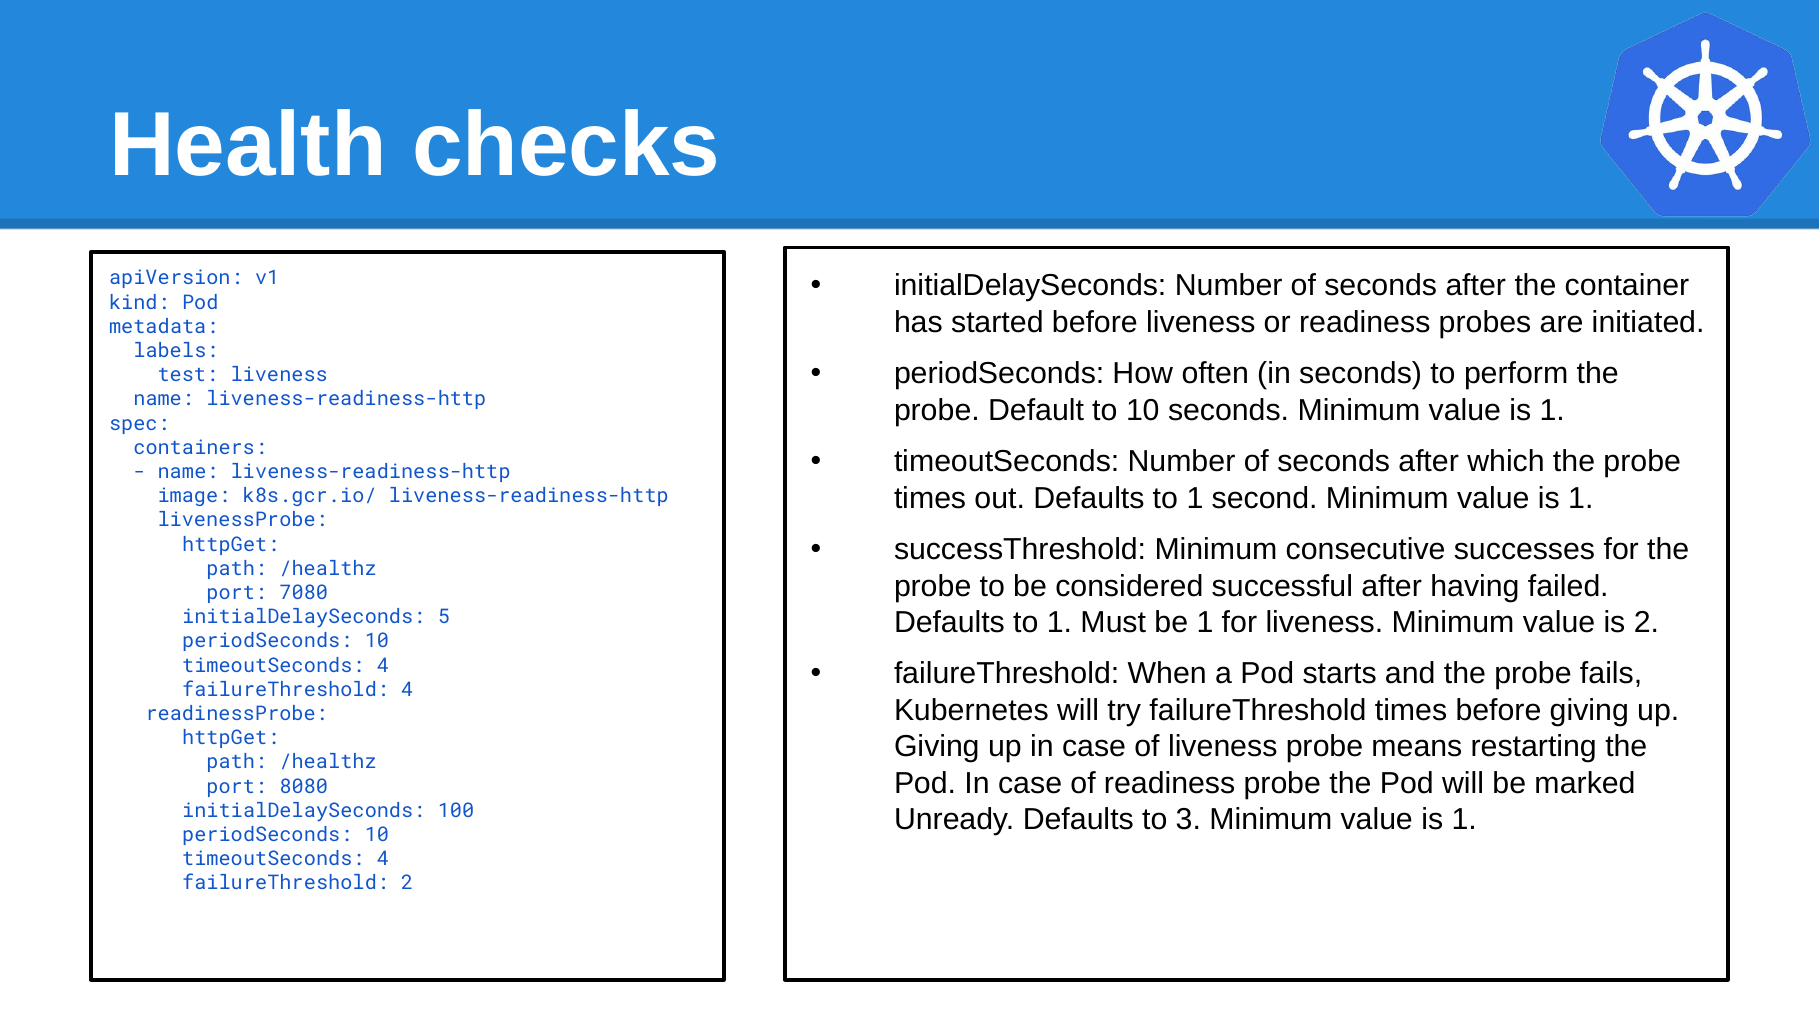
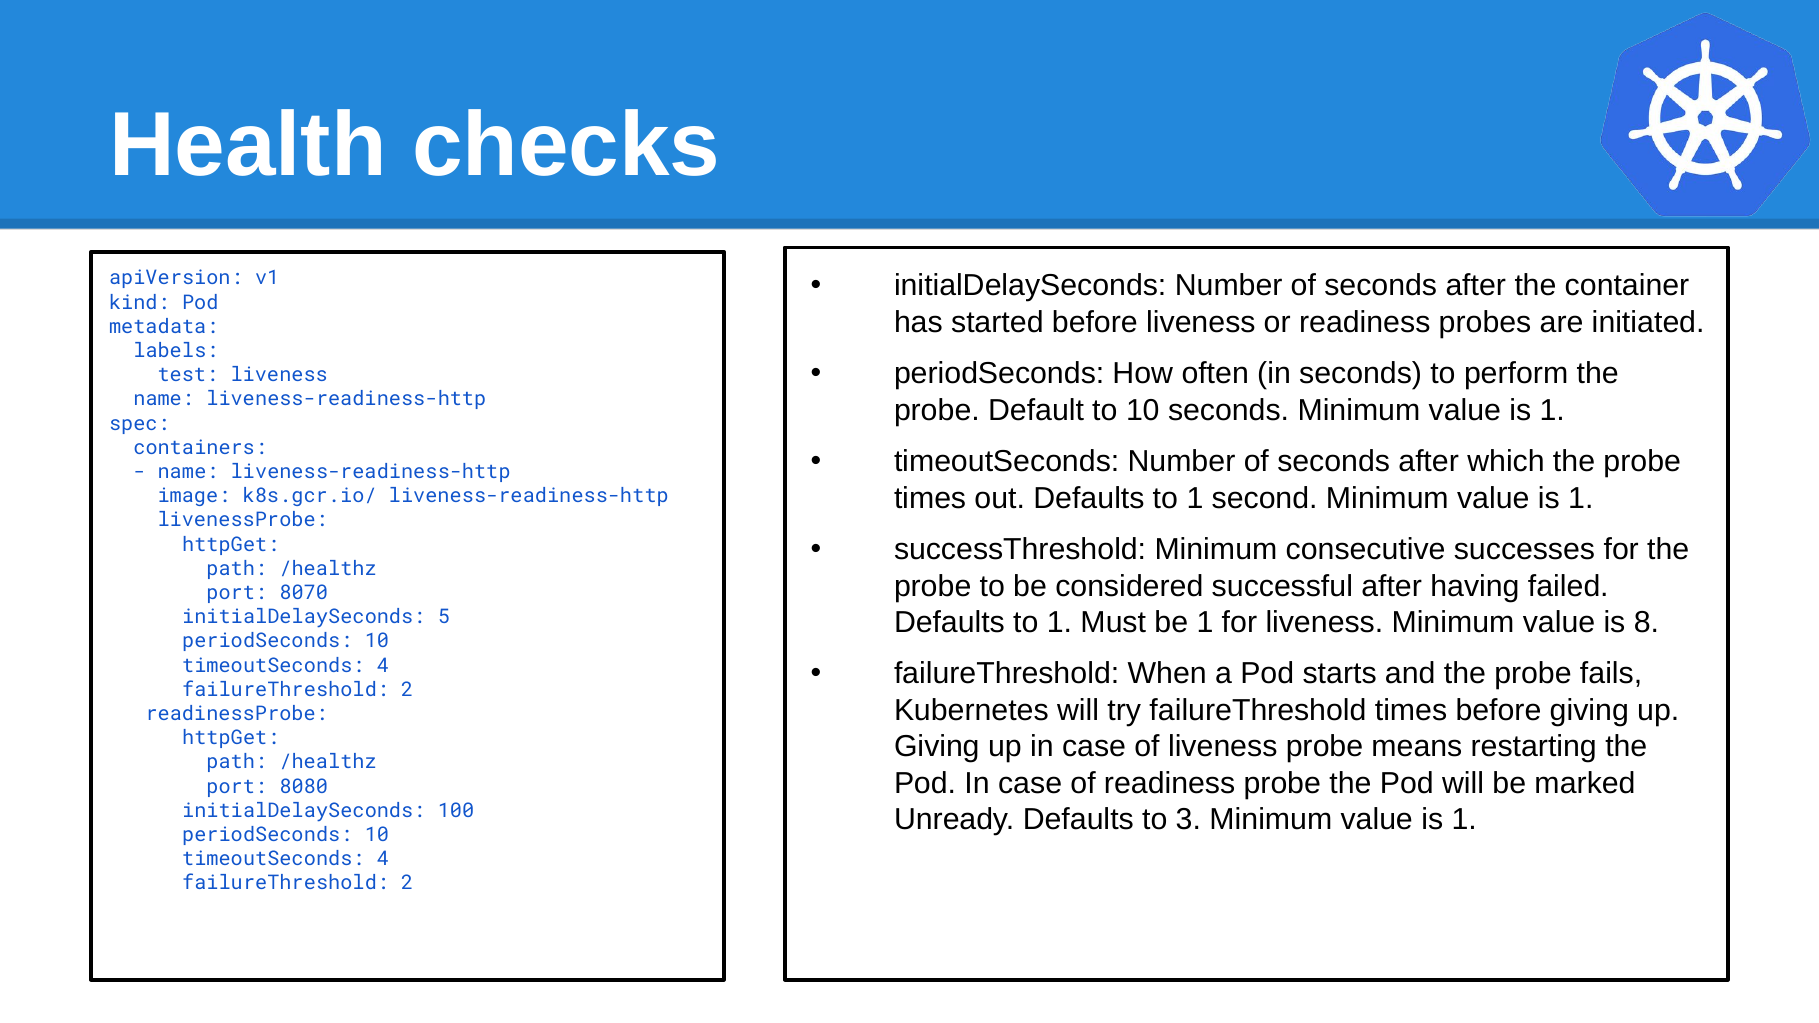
7080: 7080 -> 8070
is 2: 2 -> 8
4 at (407, 690): 4 -> 2
